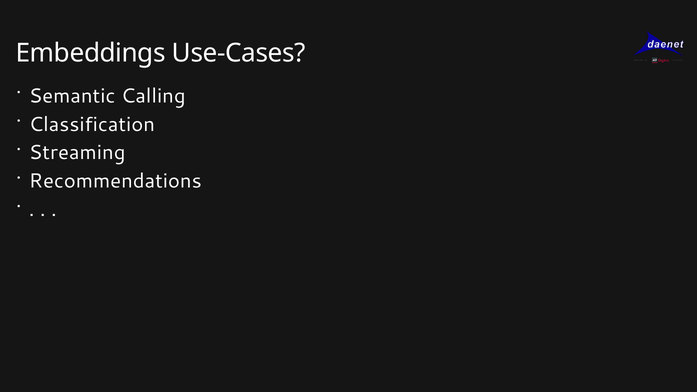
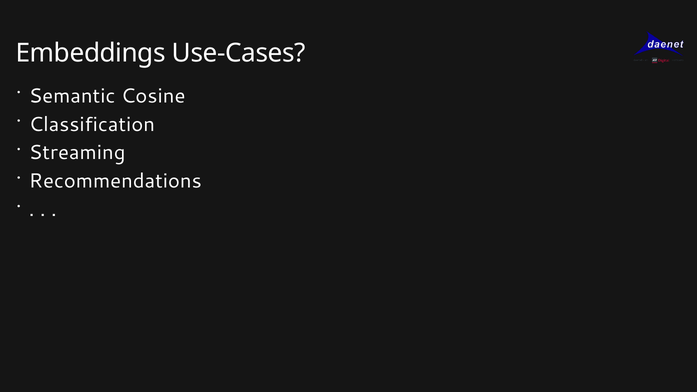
Calling: Calling -> Cosine
